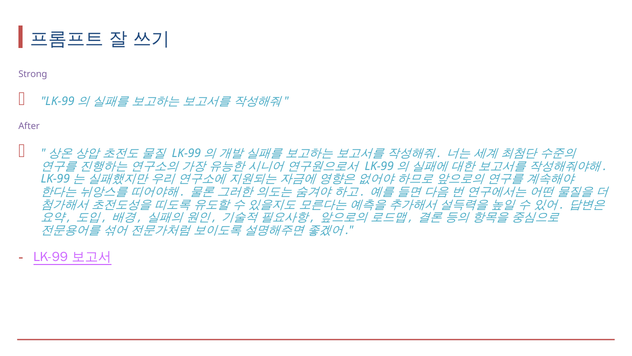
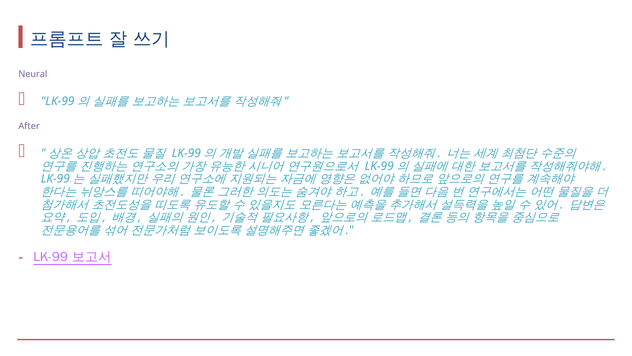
Strong: Strong -> Neural
